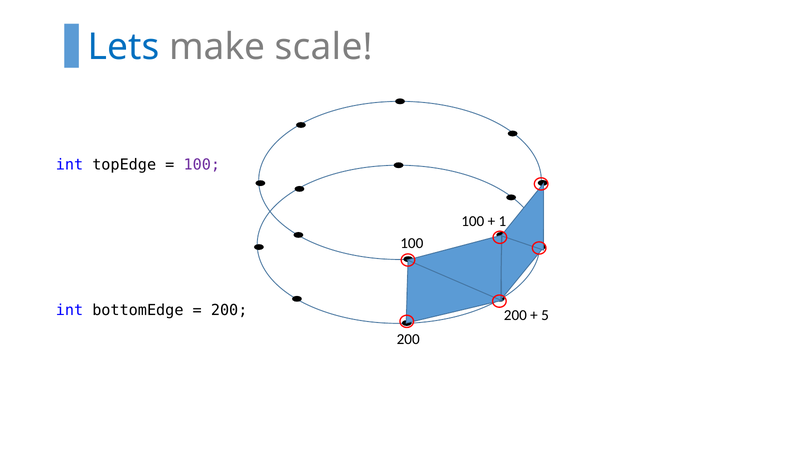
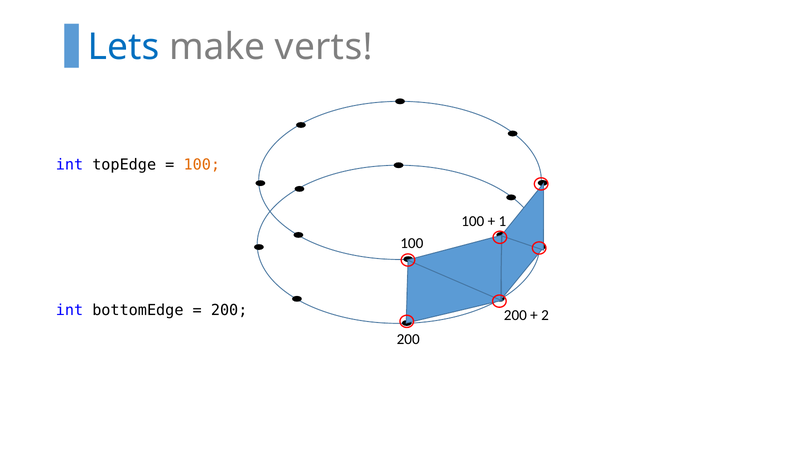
scale: scale -> verts
100 at (202, 165) colour: purple -> orange
5: 5 -> 2
